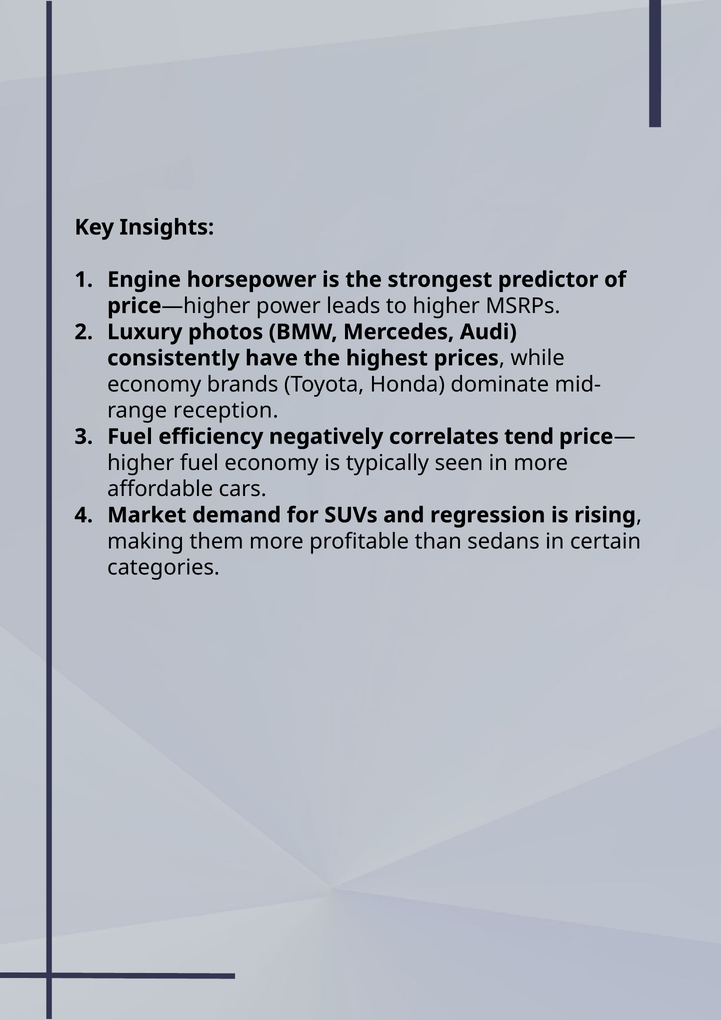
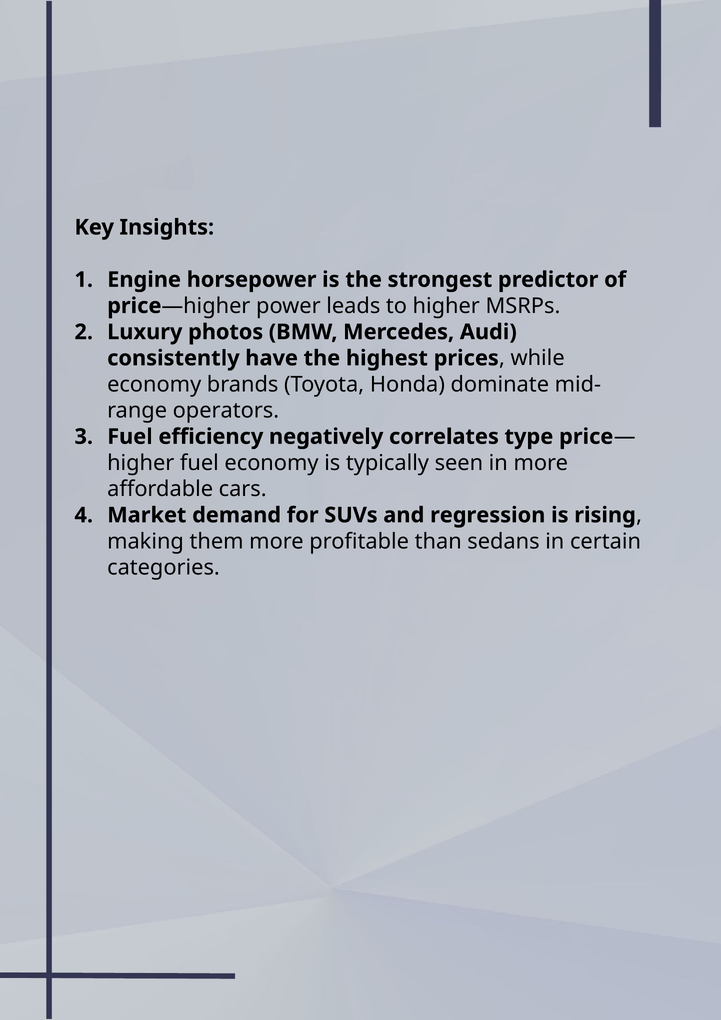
reception: reception -> operators
tend: tend -> type
